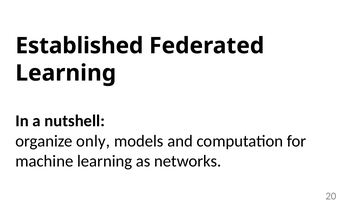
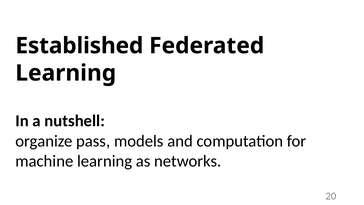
only: only -> pass
